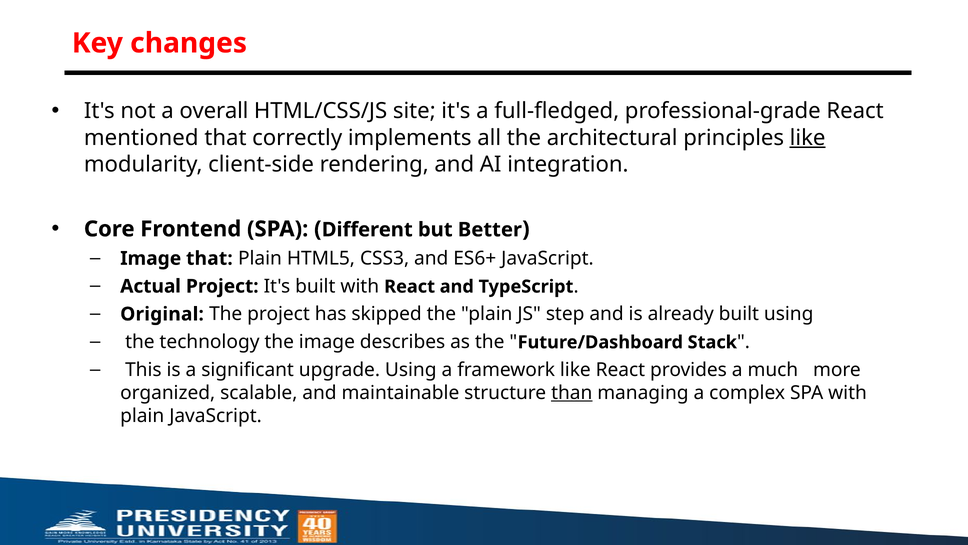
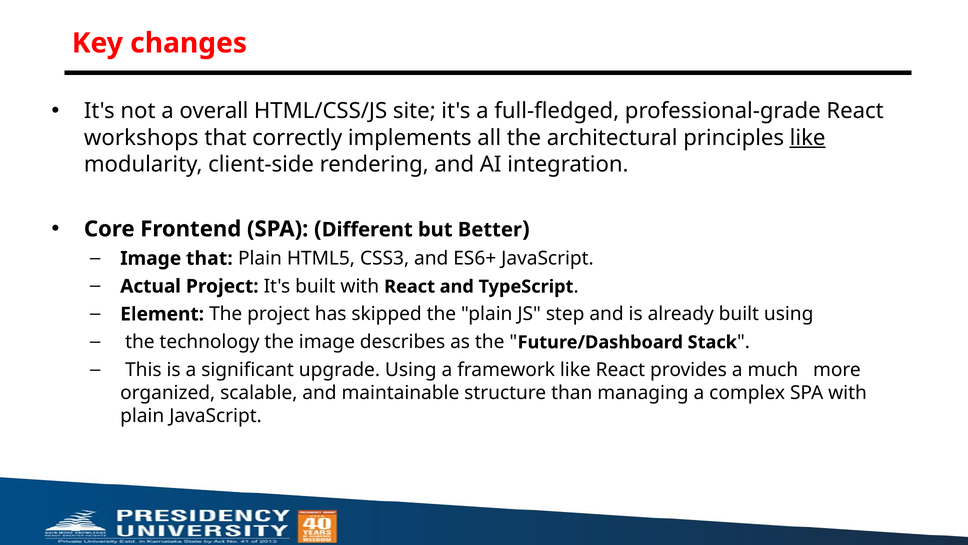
mentioned: mentioned -> workshops
Original: Original -> Element
than underline: present -> none
